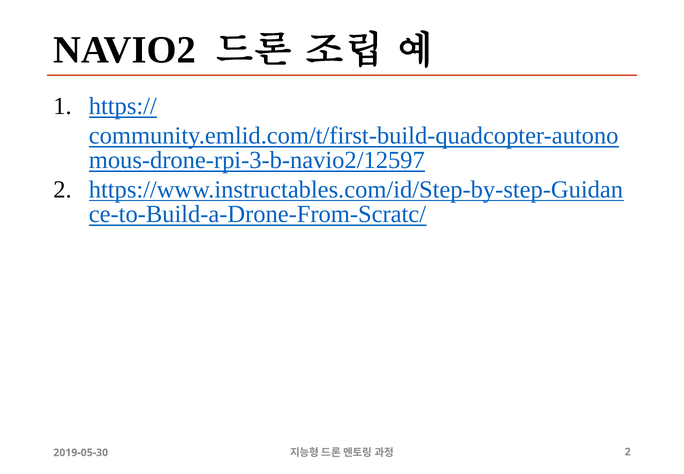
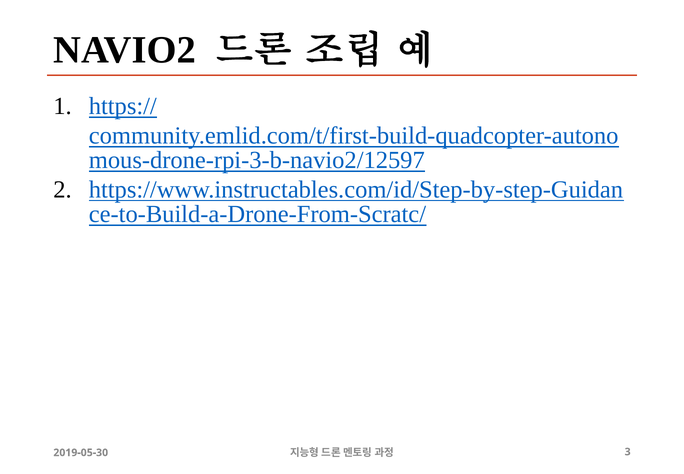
2 at (628, 451): 2 -> 3
